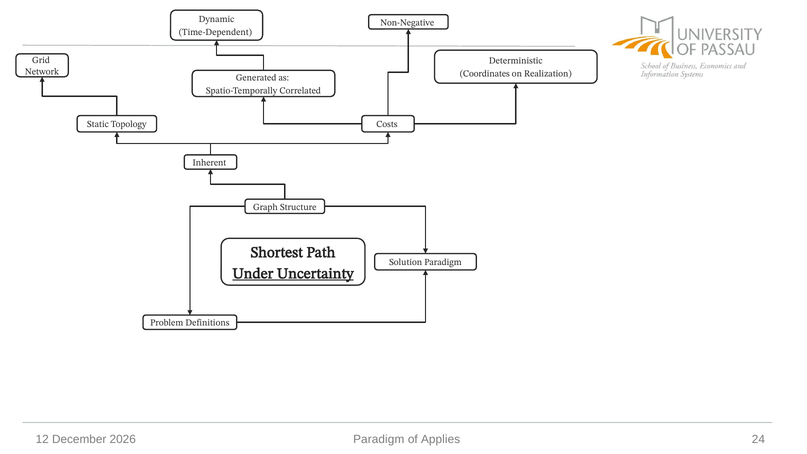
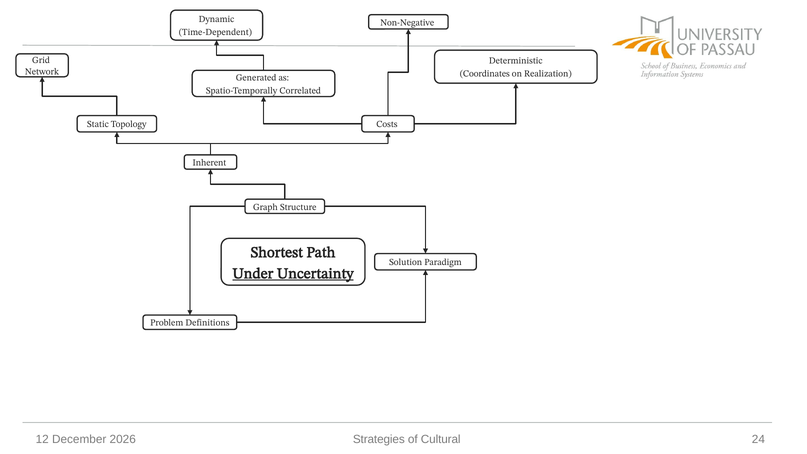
2026 Paradigm: Paradigm -> Strategies
Applies: Applies -> Cultural
